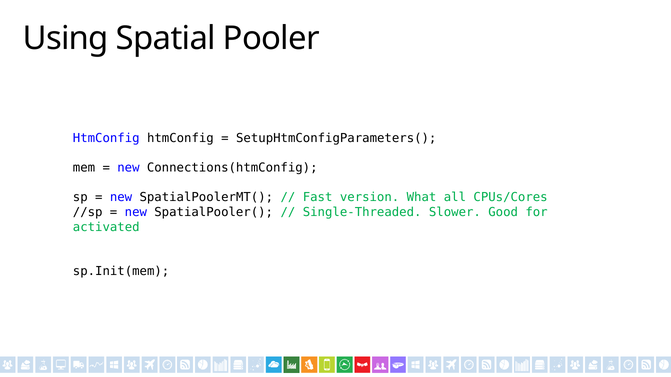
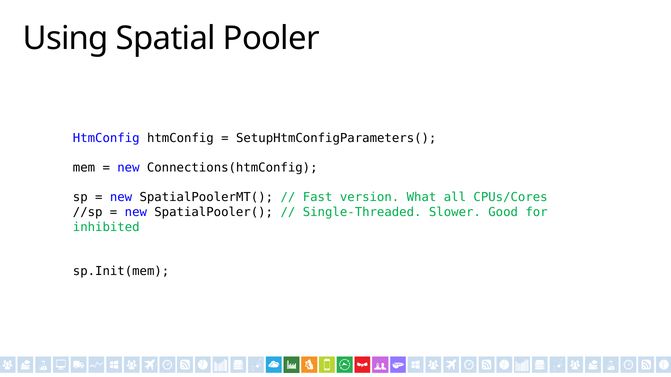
activated: activated -> inhibited
